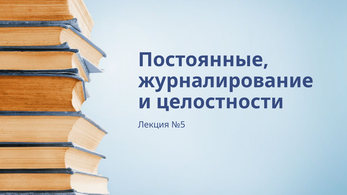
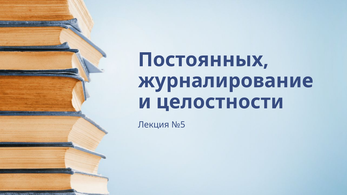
Постоянные: Постоянные -> Постоянных
